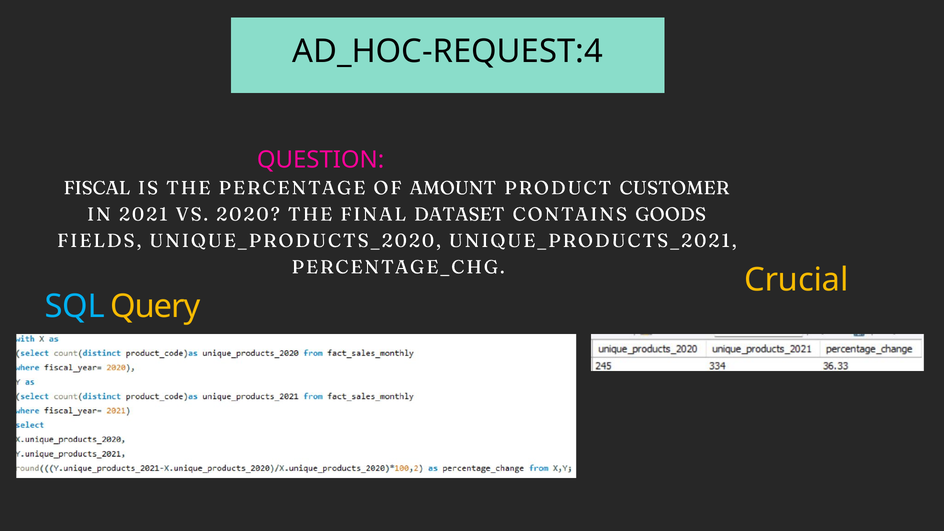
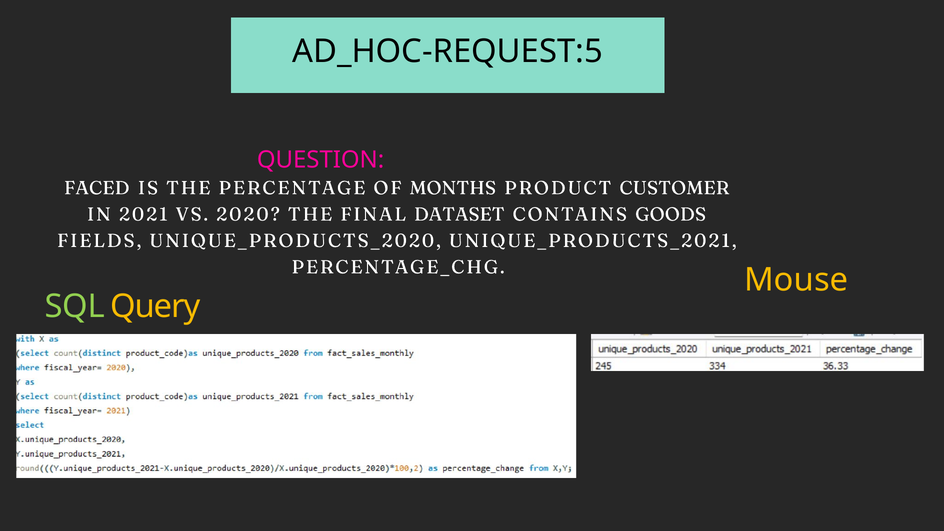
AD_HOC-REQUEST:4: AD_HOC-REQUEST:4 -> AD_HOC-REQUEST:5
FISCAL: FISCAL -> FACED
AMOUNT: AMOUNT -> MONTHS
Crucial: Crucial -> Mouse
SQL colour: light blue -> light green
